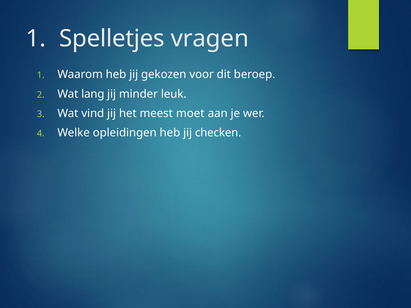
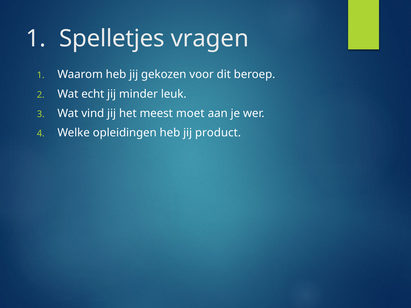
lang: lang -> echt
checken: checken -> product
